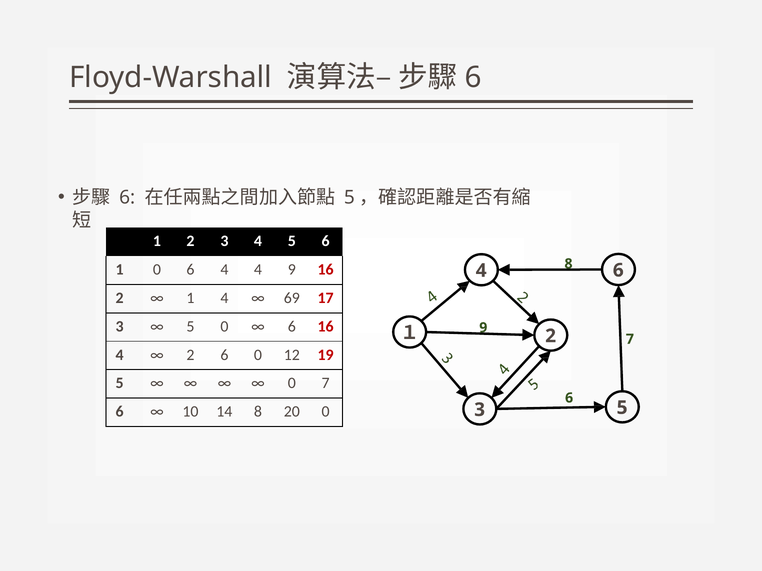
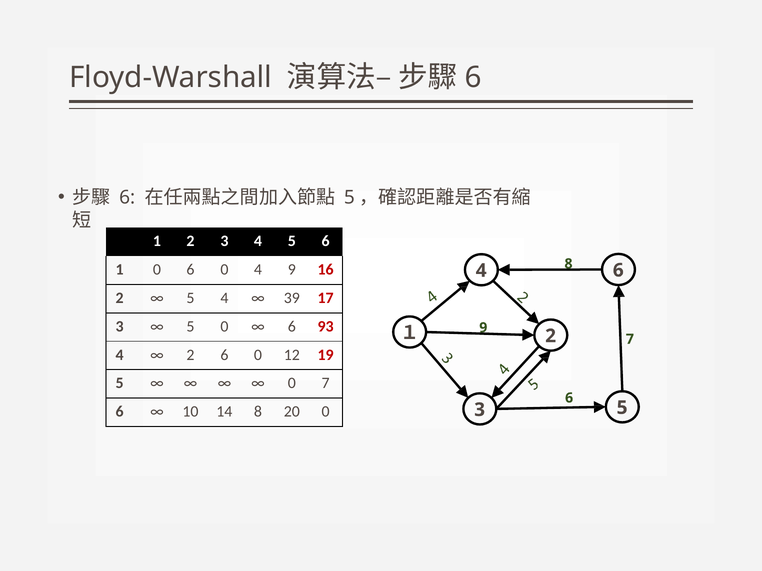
0 6 4: 4 -> 0
1 at (190, 298): 1 -> 5
69: 69 -> 39
6 16: 16 -> 93
